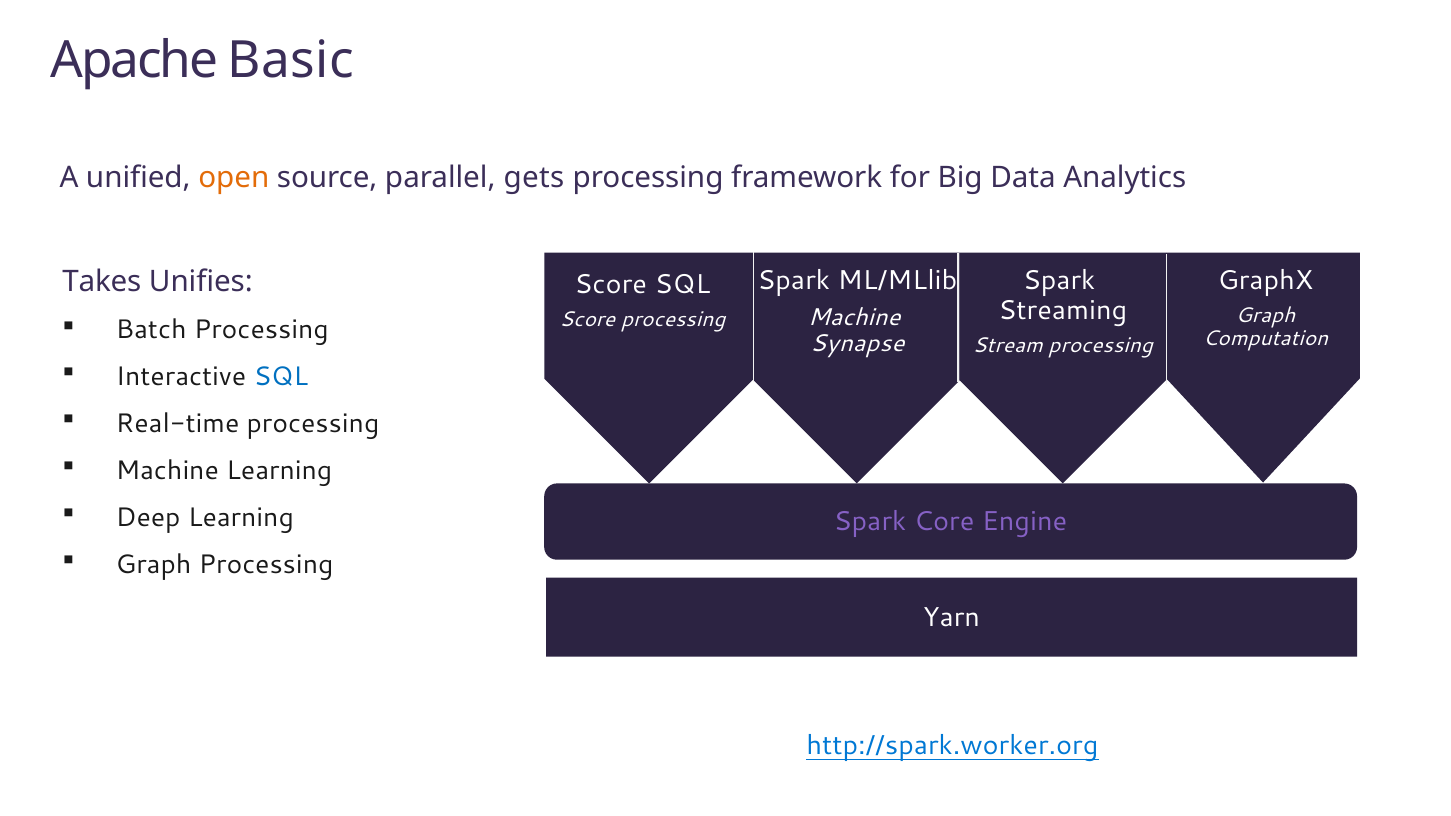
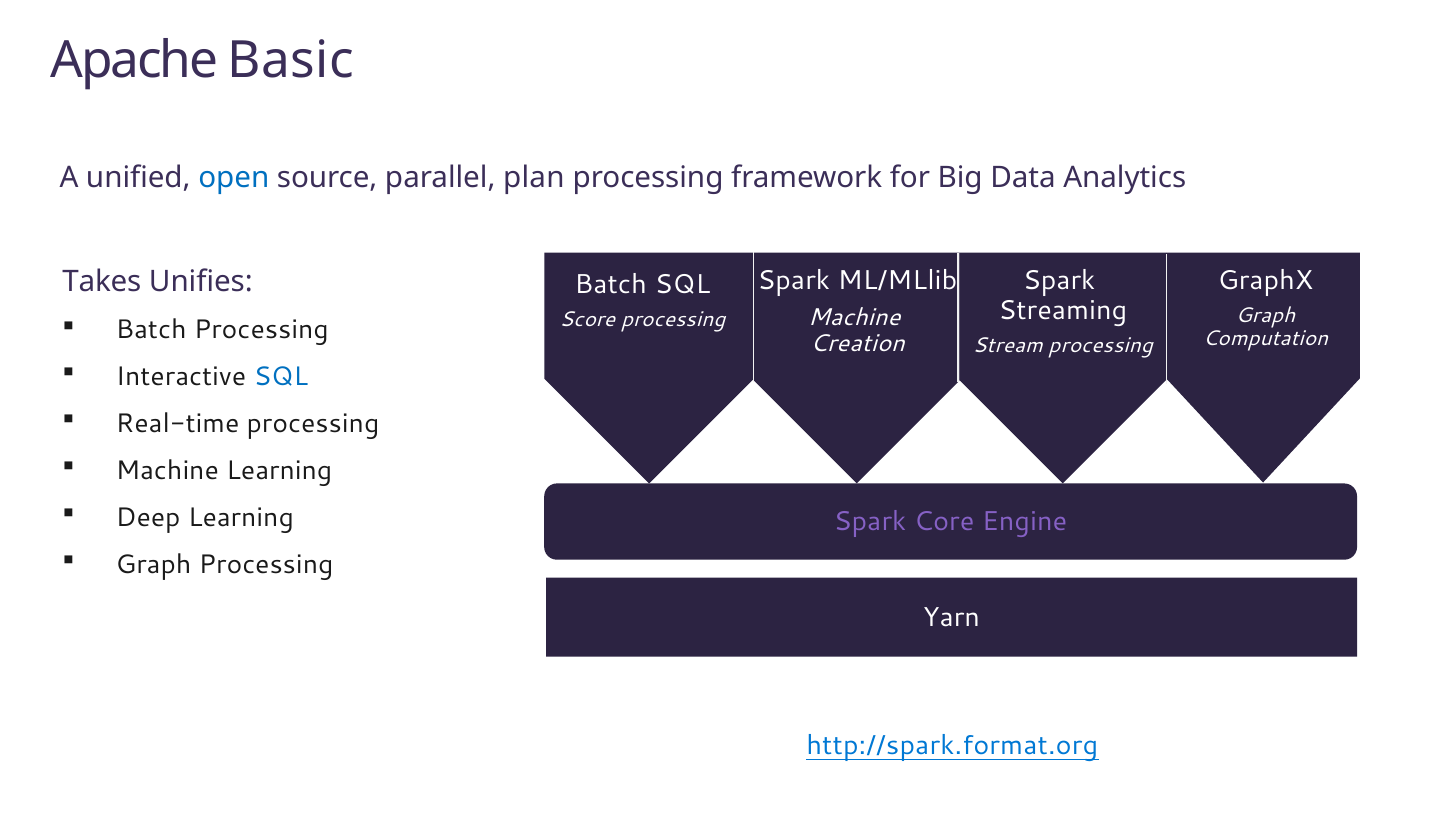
open colour: orange -> blue
gets: gets -> plan
Score at (611, 284): Score -> Batch
Synapse: Synapse -> Creation
http://spark.worker.org: http://spark.worker.org -> http://spark.format.org
